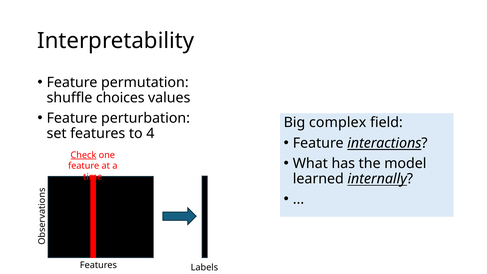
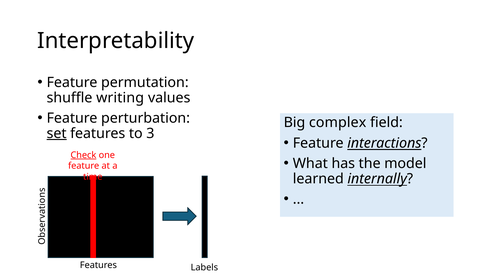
choices: choices -> writing
set underline: none -> present
4: 4 -> 3
